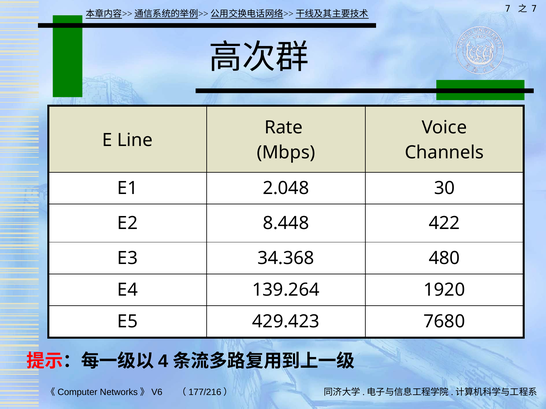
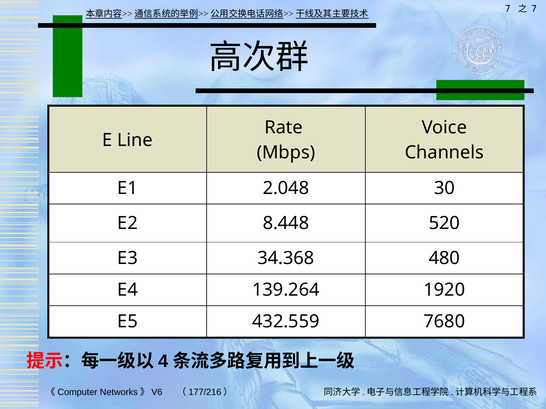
422: 422 -> 520
429.423: 429.423 -> 432.559
